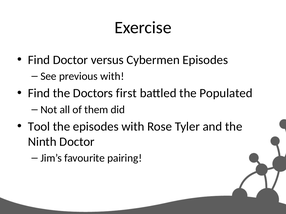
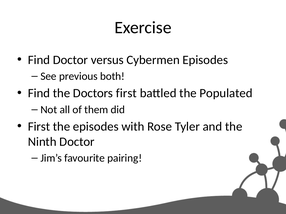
previous with: with -> both
Tool at (39, 127): Tool -> First
